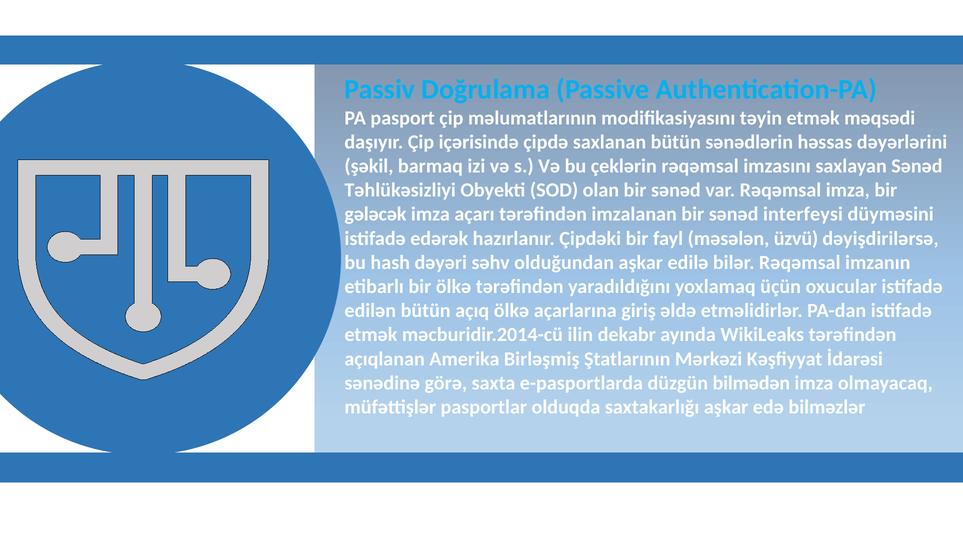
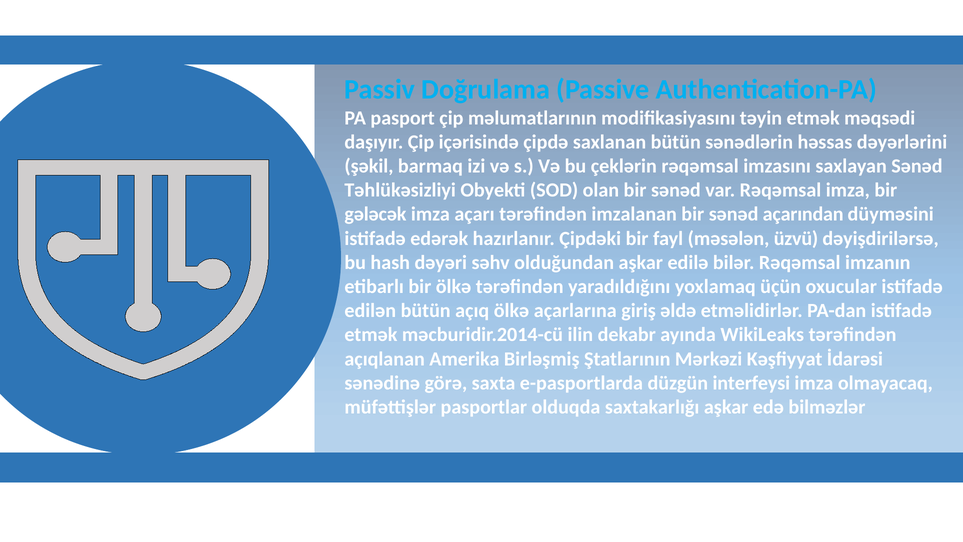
interfeysi: interfeysi -> açarından
bilmədən: bilmədən -> interfeysi
